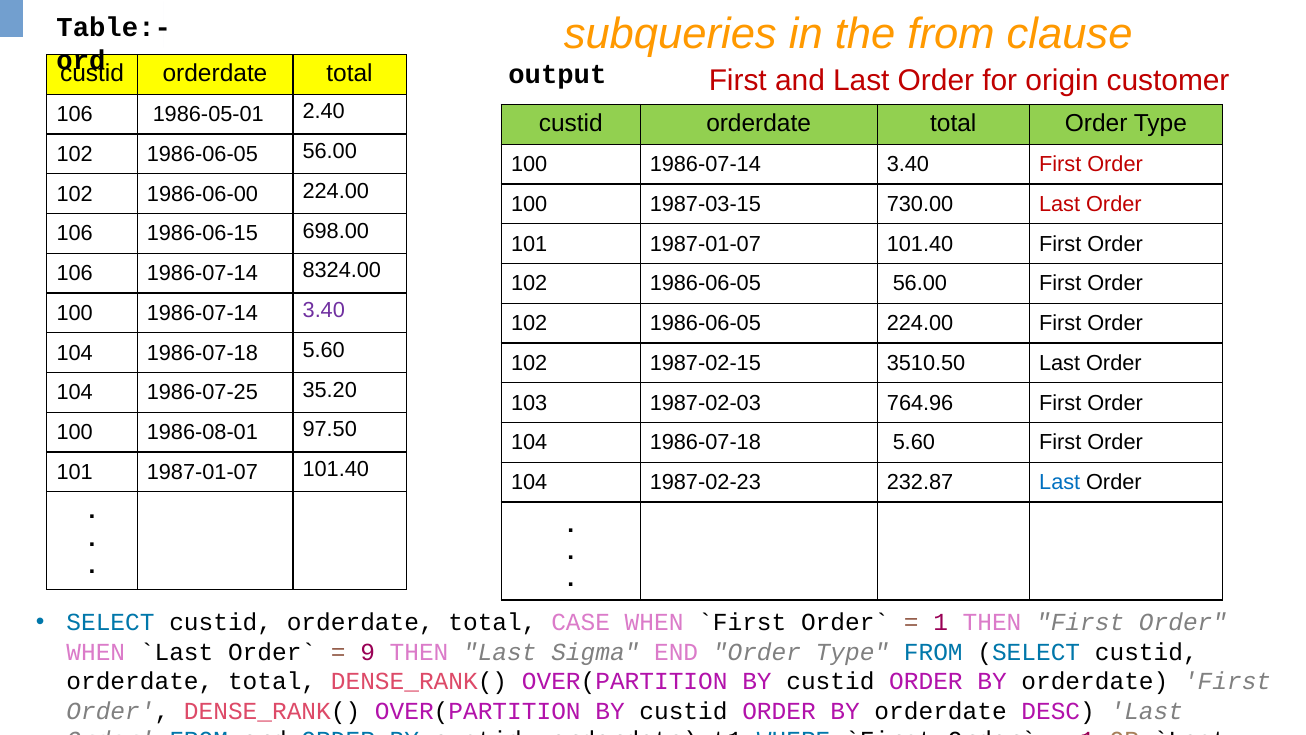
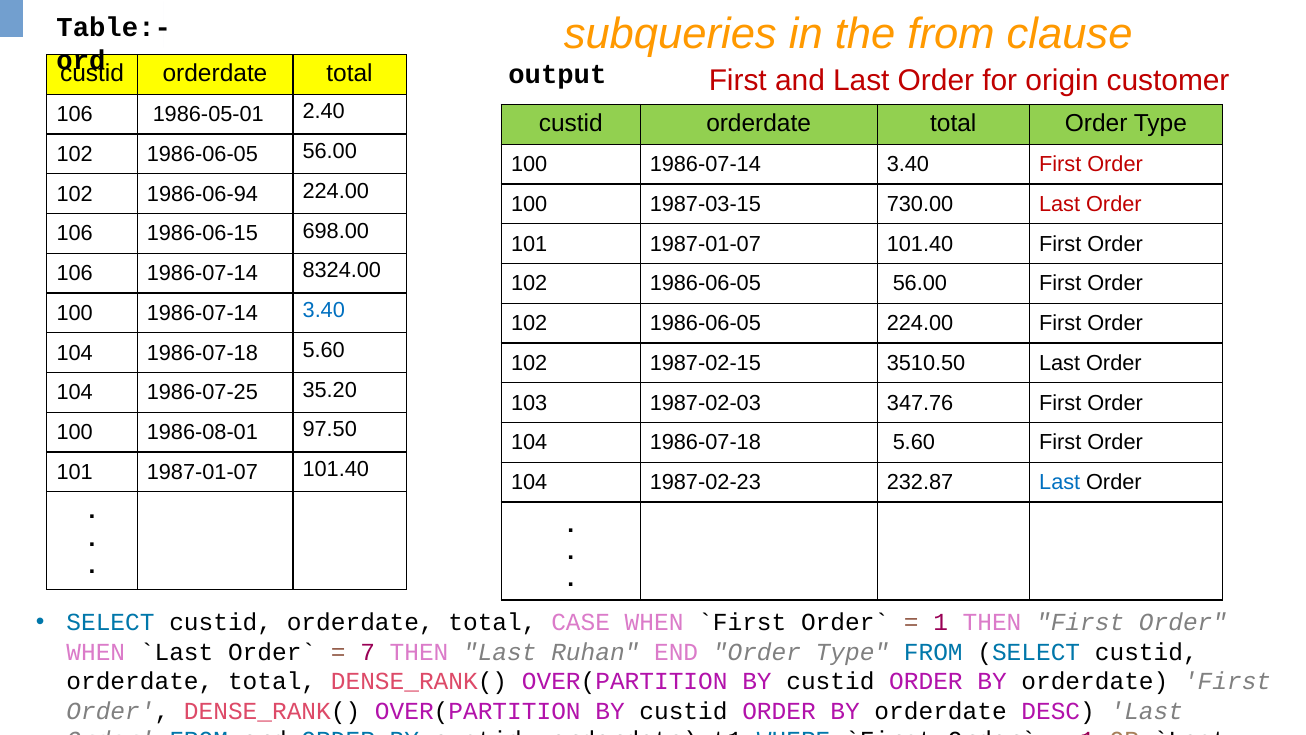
1986-06-00: 1986-06-00 -> 1986-06-94
3.40 at (324, 310) colour: purple -> blue
764.96: 764.96 -> 347.76
9: 9 -> 7
Sigma: Sigma -> Ruhan
